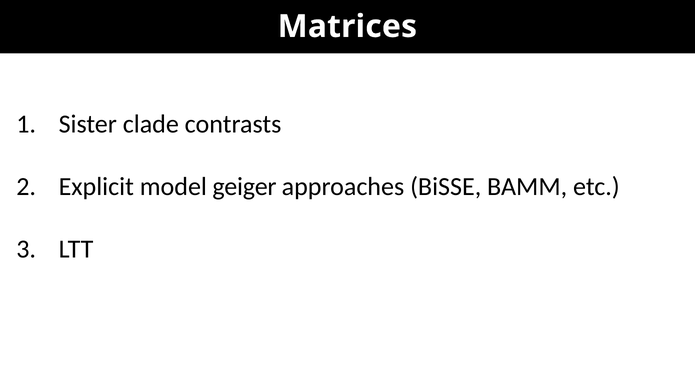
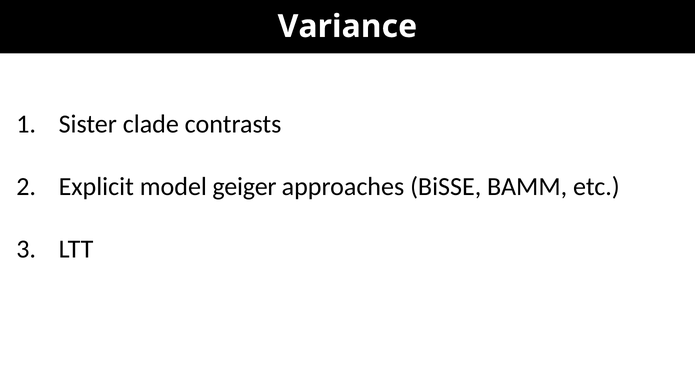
Matrices: Matrices -> Variance
